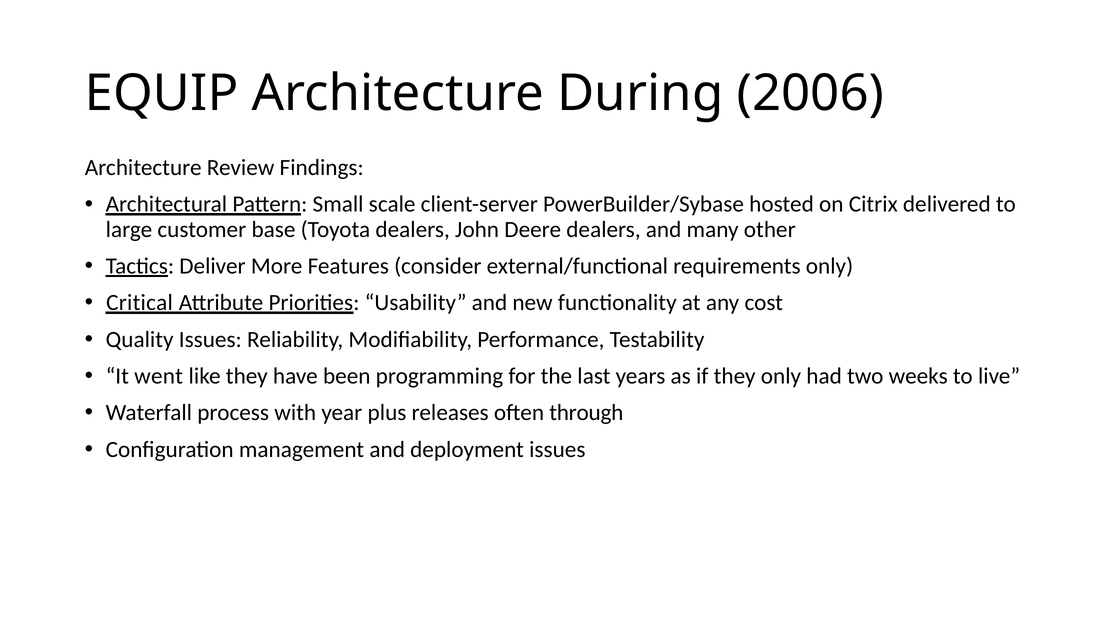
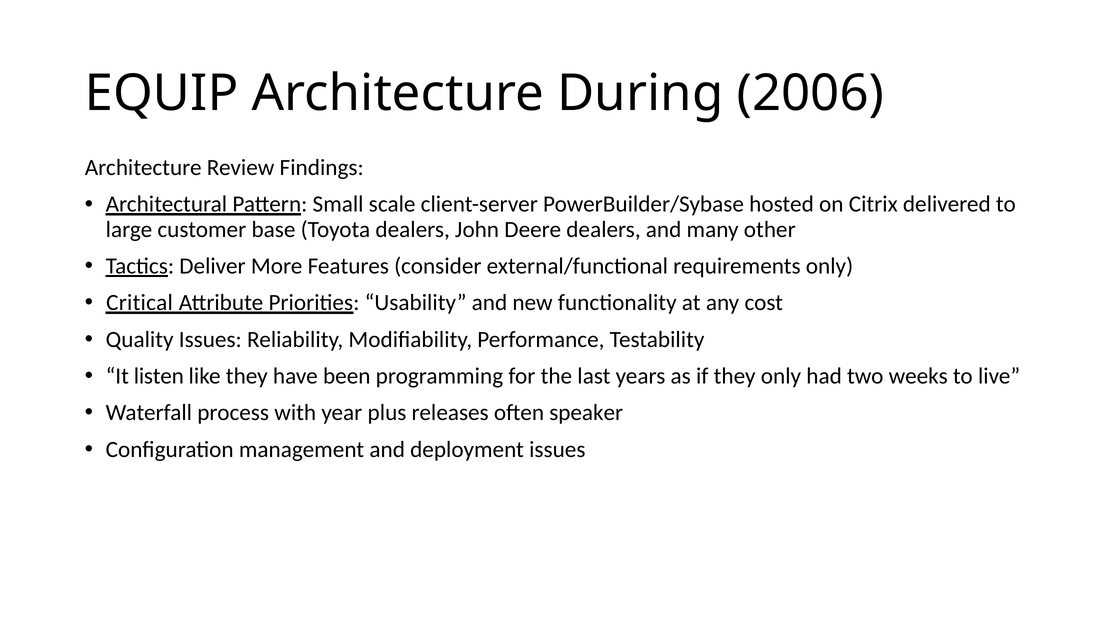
went: went -> listen
through: through -> speaker
